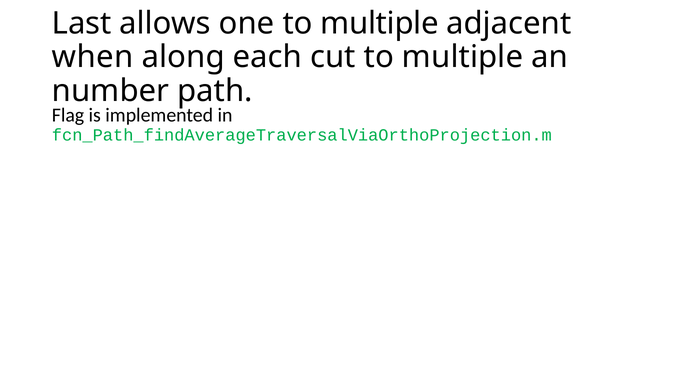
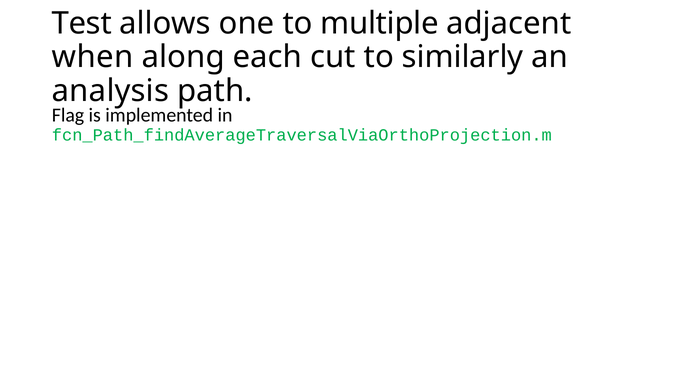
Last: Last -> Test
cut to multiple: multiple -> similarly
number: number -> analysis
